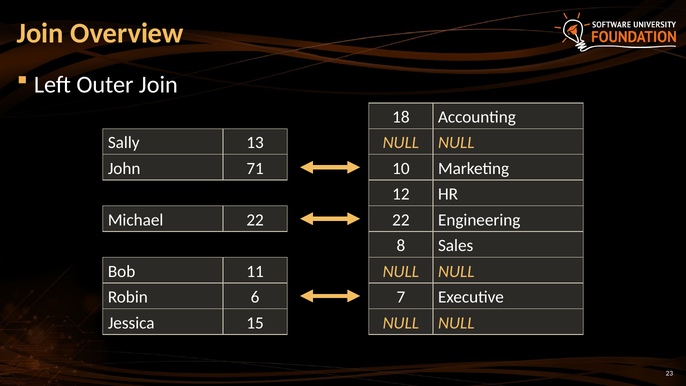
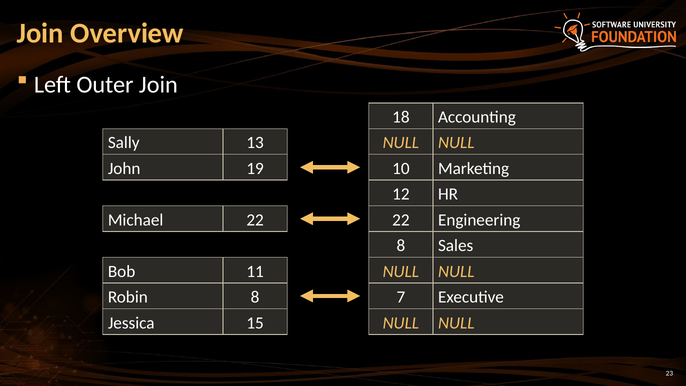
71: 71 -> 19
Robin 6: 6 -> 8
